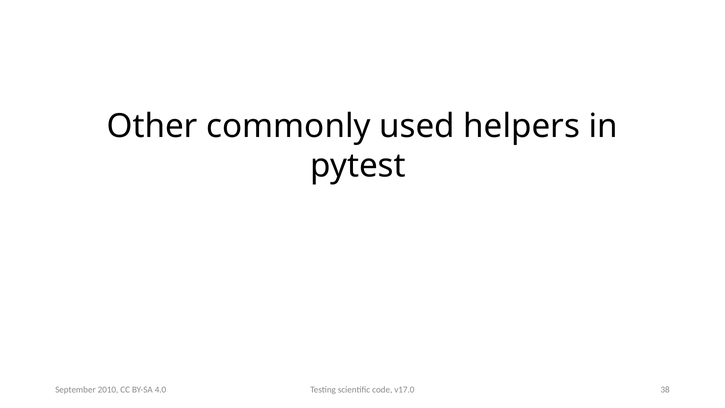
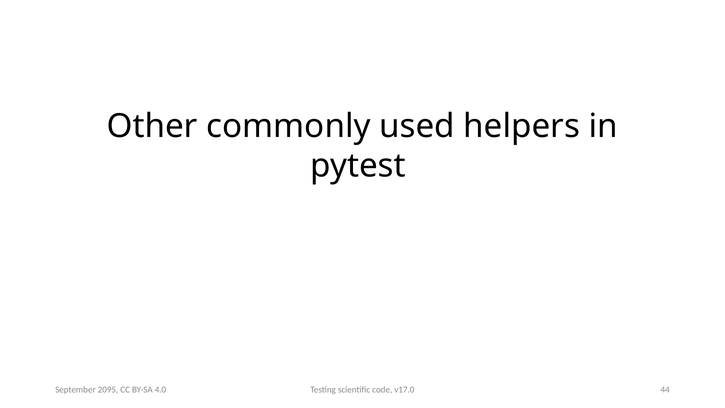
38: 38 -> 44
2010: 2010 -> 2095
